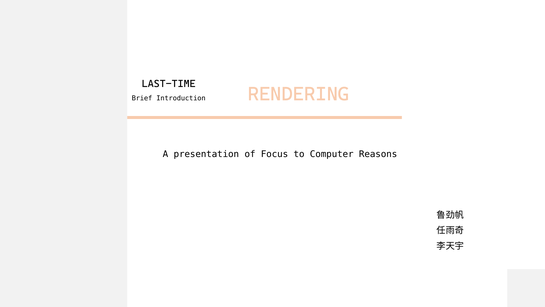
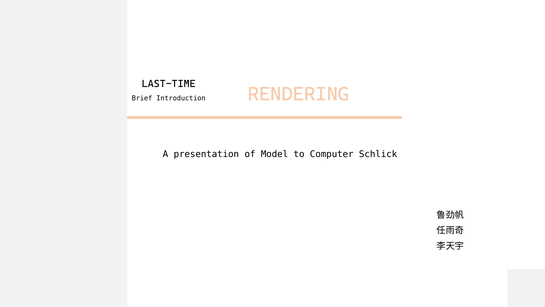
Focus: Focus -> Model
Reasons: Reasons -> Schlick
